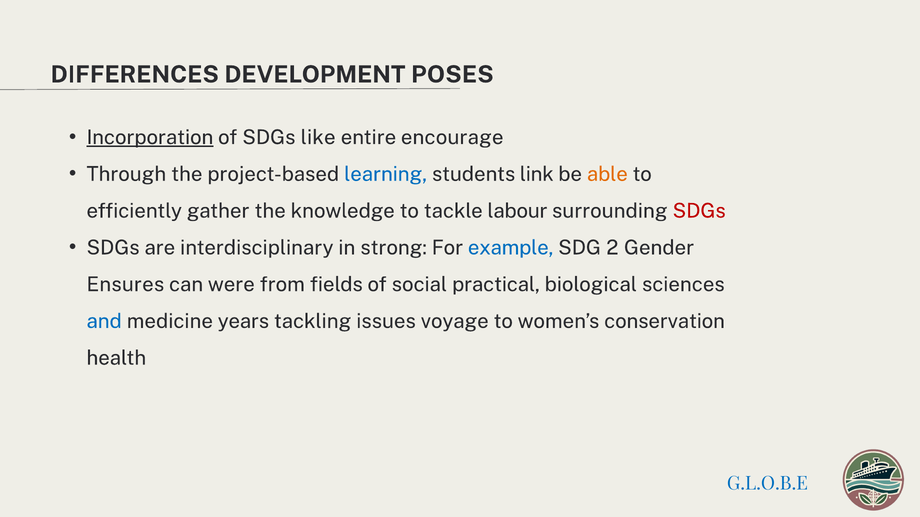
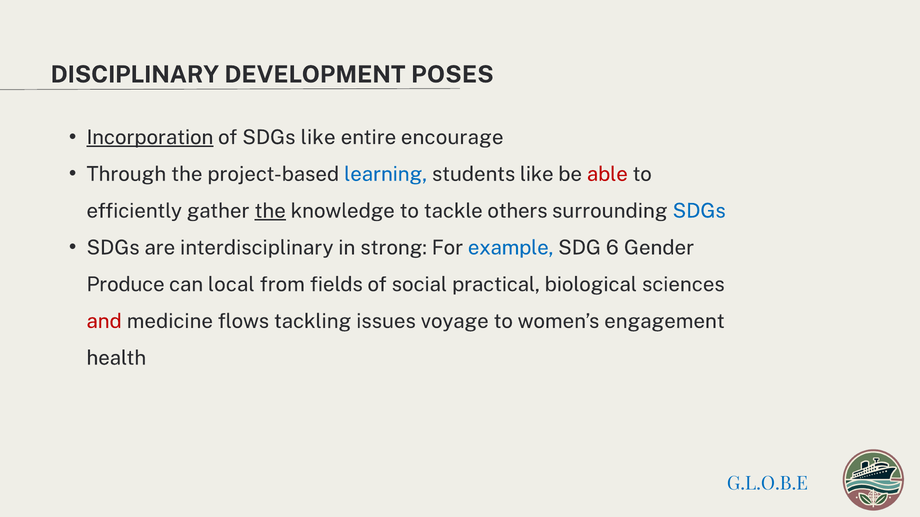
DIFFERENCES: DIFFERENCES -> DISCIPLINARY
students link: link -> like
able colour: orange -> red
the at (270, 211) underline: none -> present
labour: labour -> others
SDGs at (699, 211) colour: red -> blue
2: 2 -> 6
Ensures: Ensures -> Produce
were: were -> local
and colour: blue -> red
years: years -> flows
conservation: conservation -> engagement
